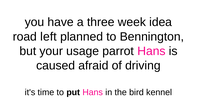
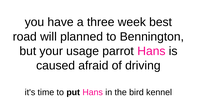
idea: idea -> best
left: left -> will
